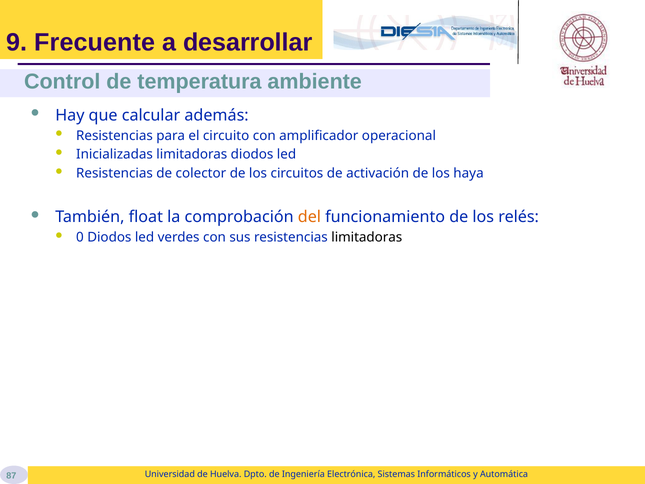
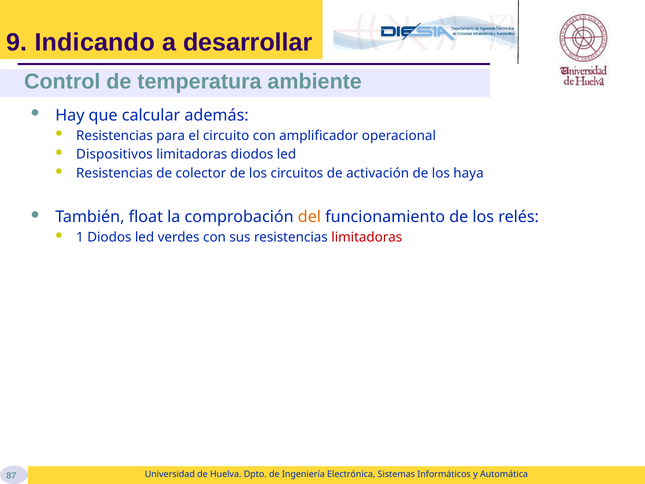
Frecuente: Frecuente -> Indicando
Inicializadas: Inicializadas -> Dispositivos
0: 0 -> 1
limitadoras at (367, 237) colour: black -> red
